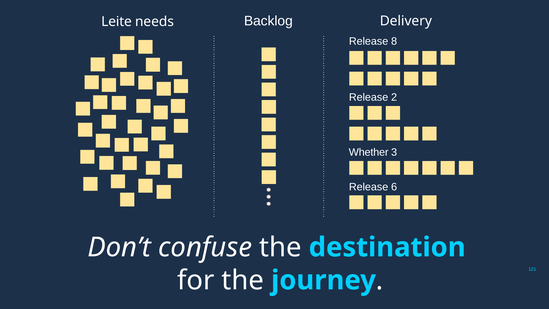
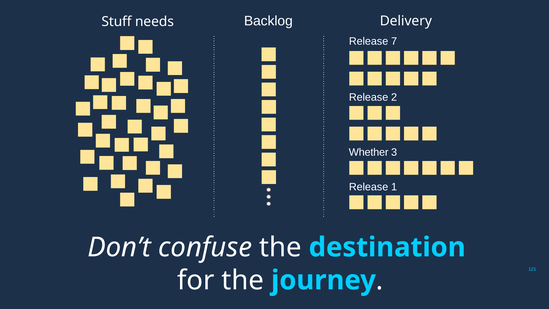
Leite: Leite -> Stuff
8: 8 -> 7
6: 6 -> 1
